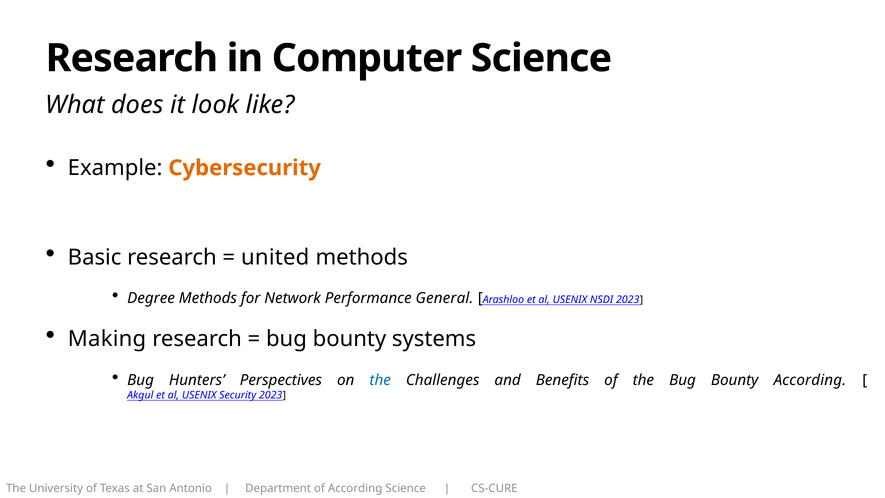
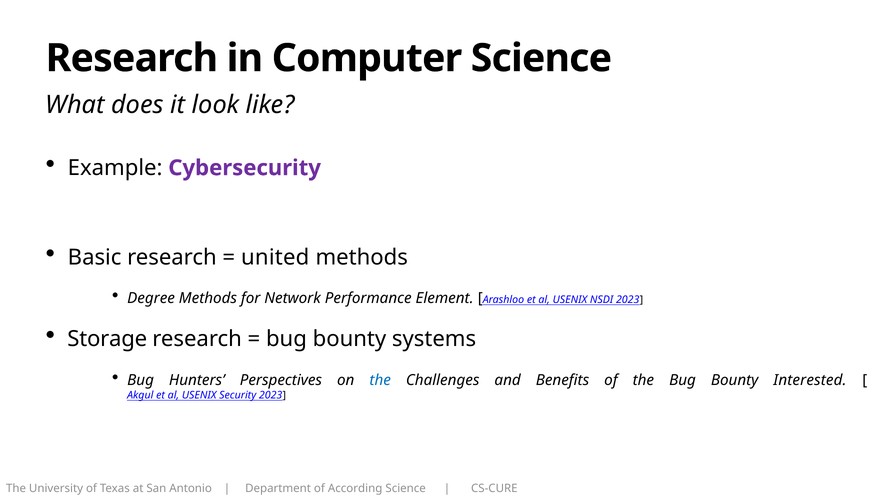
Cybersecurity colour: orange -> purple
General: General -> Element
Making: Making -> Storage
Bounty According: According -> Interested
